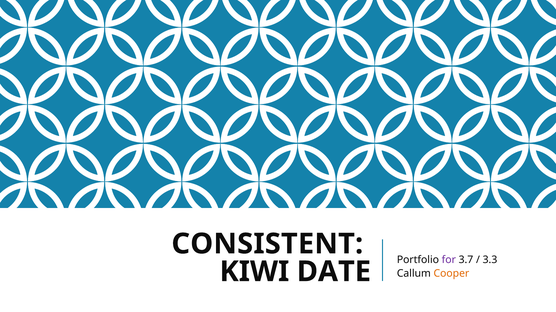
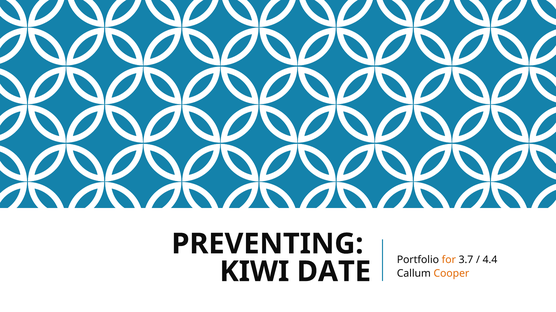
CONSISTENT: CONSISTENT -> PREVENTING
for colour: purple -> orange
3.3: 3.3 -> 4.4
